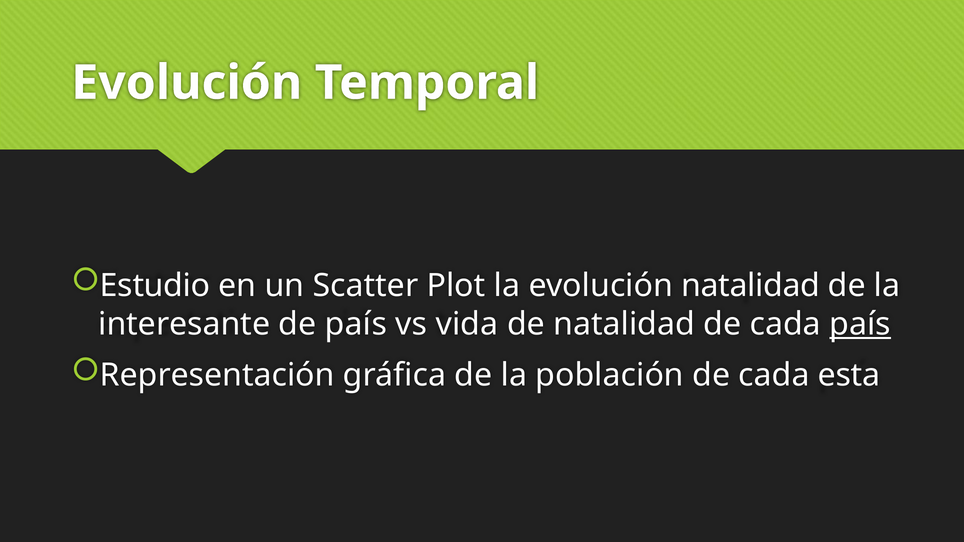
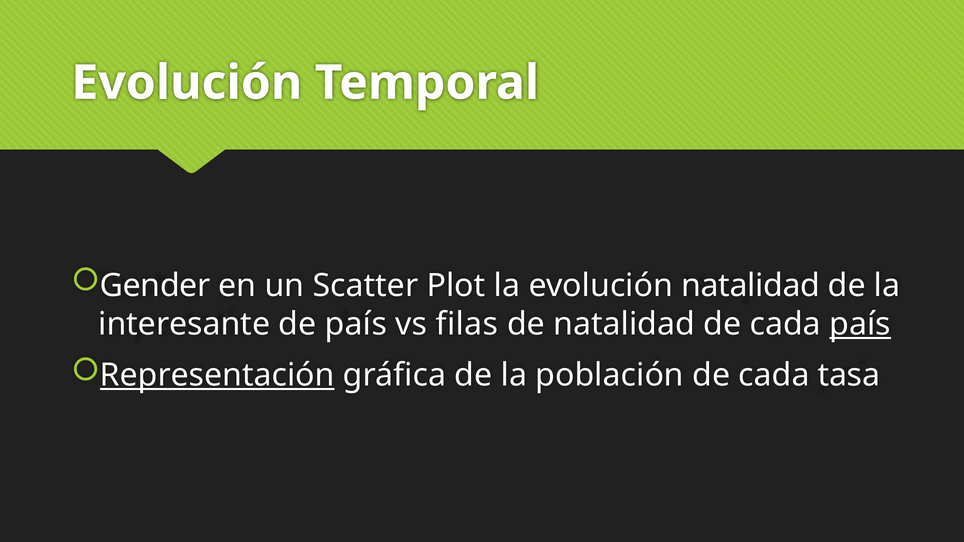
Estudio: Estudio -> Gender
vida: vida -> filas
Representación underline: none -> present
esta: esta -> tasa
